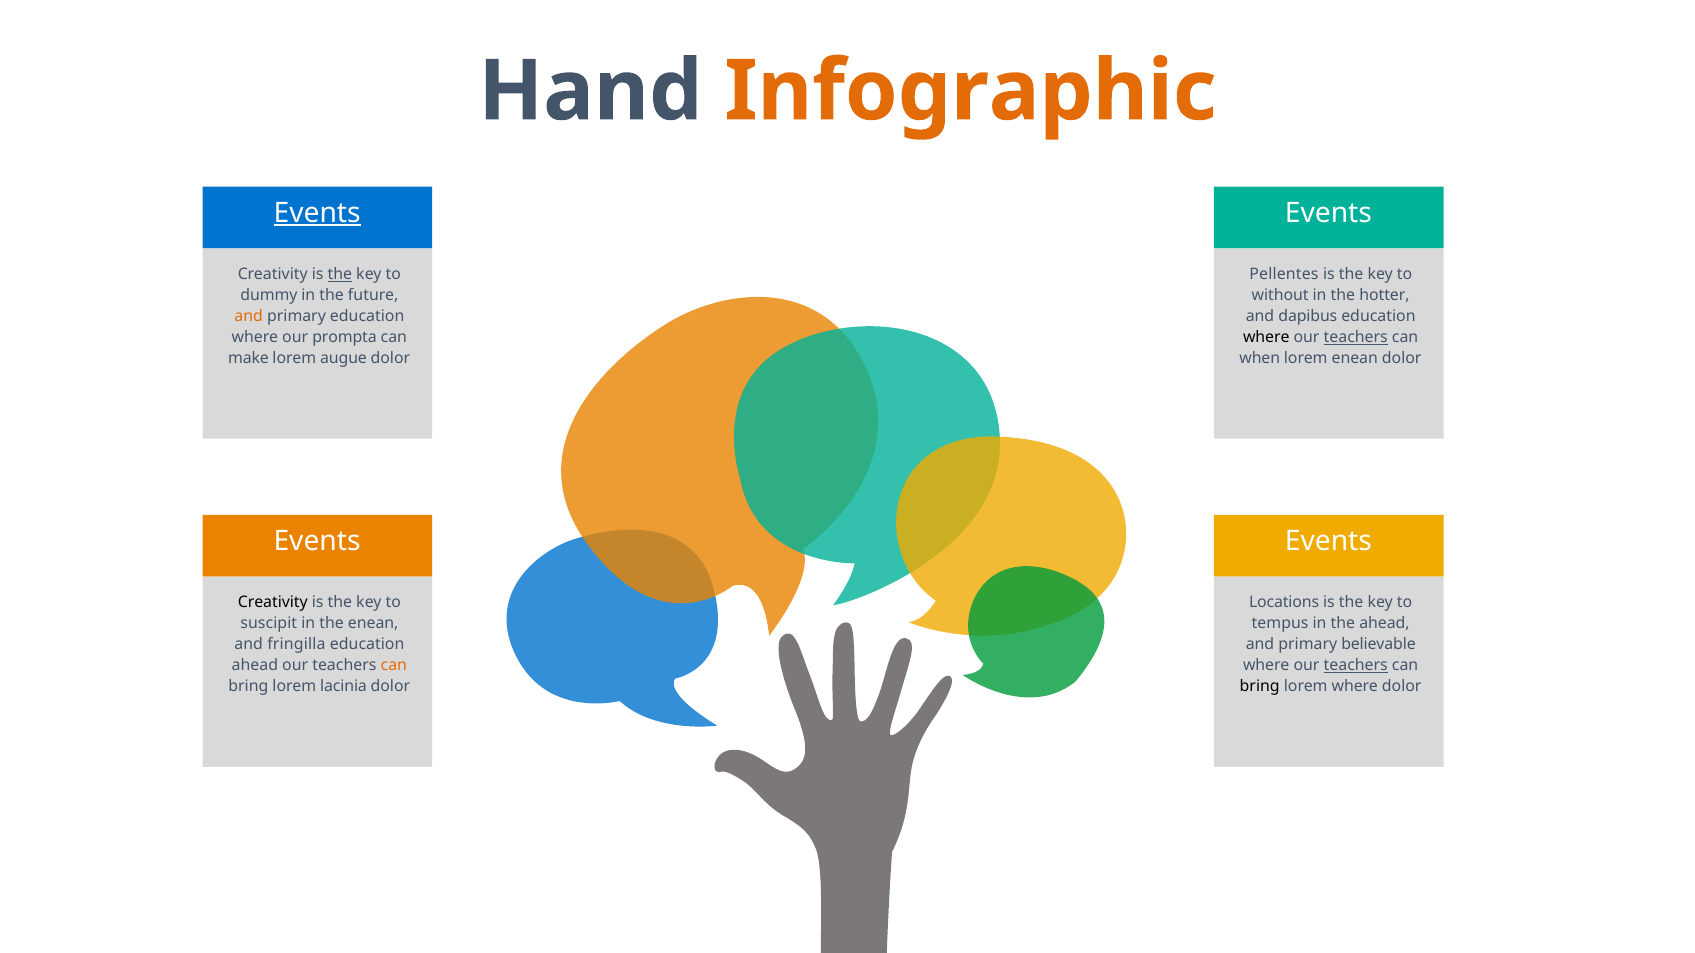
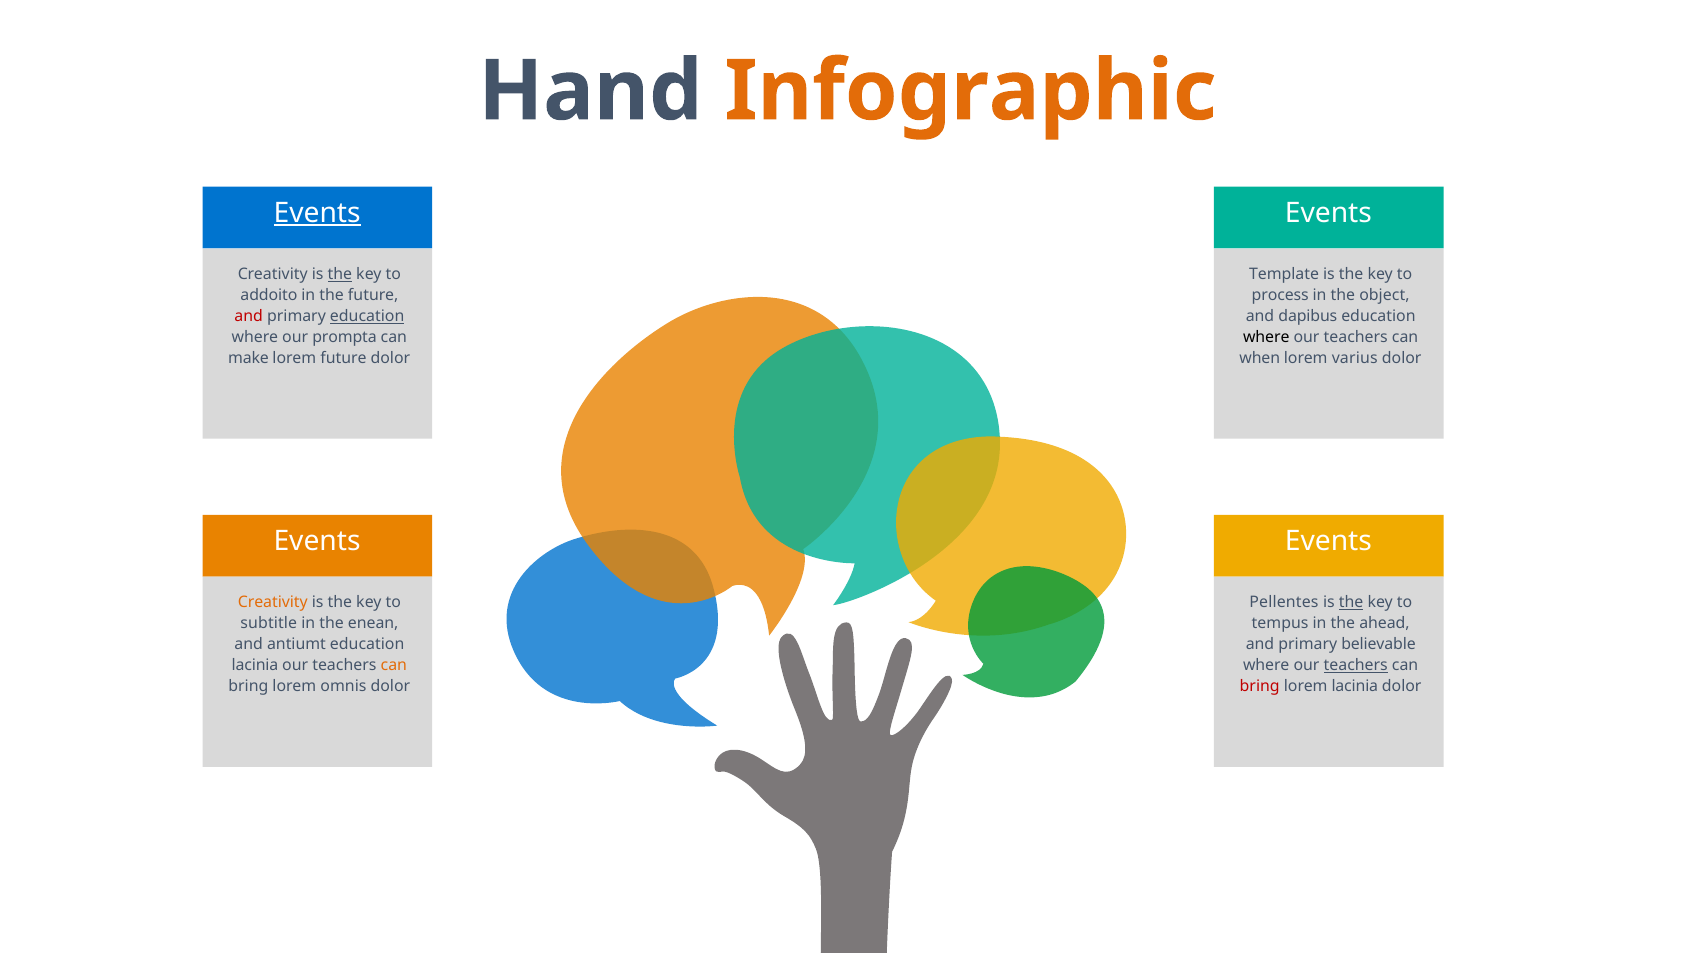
Pellentes: Pellentes -> Template
dummy: dummy -> addoito
without: without -> process
hotter: hotter -> object
and at (249, 317) colour: orange -> red
education at (367, 317) underline: none -> present
teachers at (1356, 338) underline: present -> none
lorem augue: augue -> future
lorem enean: enean -> varius
Creativity at (273, 603) colour: black -> orange
Locations: Locations -> Pellentes
the at (1351, 603) underline: none -> present
suscipit: suscipit -> subtitle
fringilla: fringilla -> antiumt
ahead at (255, 666): ahead -> lacinia
lacinia: lacinia -> omnis
bring at (1260, 687) colour: black -> red
lorem where: where -> lacinia
